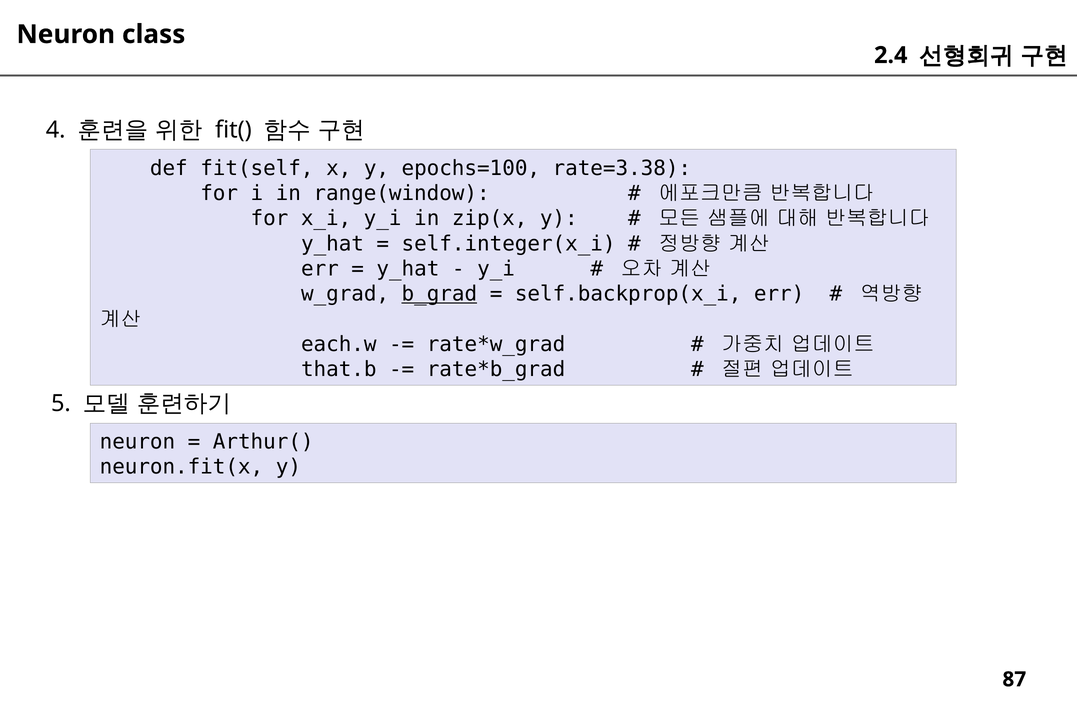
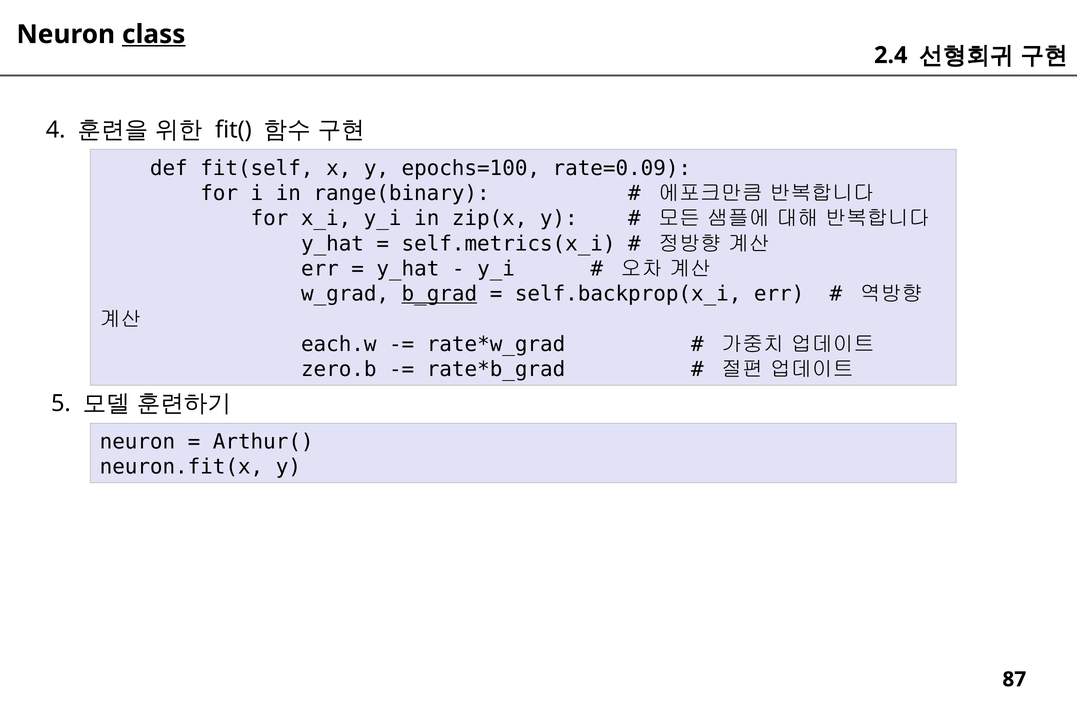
class underline: none -> present
rate=3.38: rate=3.38 -> rate=0.09
range(window: range(window -> range(binary
self.integer(x_i: self.integer(x_i -> self.metrics(x_i
that.b: that.b -> zero.b
